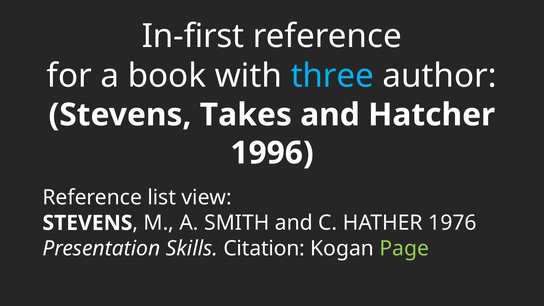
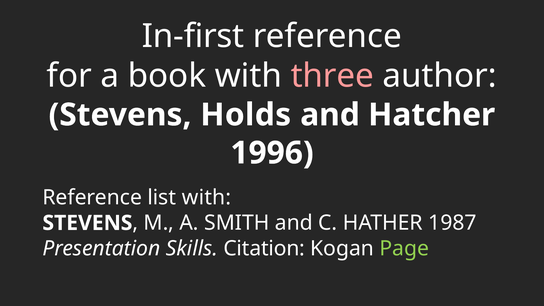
three colour: light blue -> pink
Takes: Takes -> Holds
list view: view -> with
1976: 1976 -> 1987
